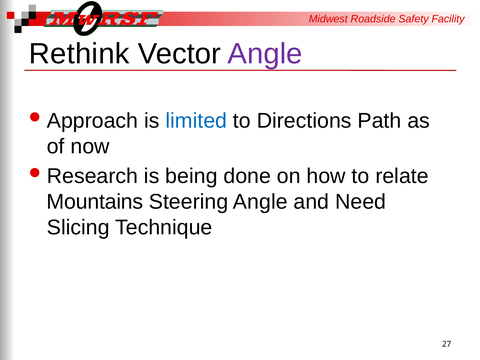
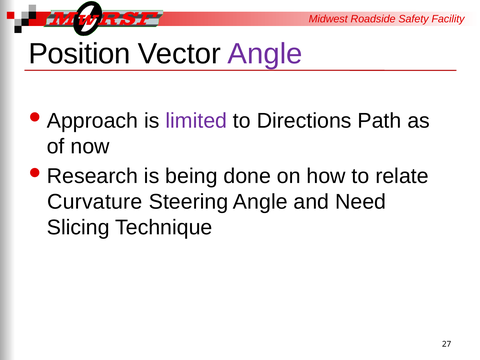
Rethink: Rethink -> Position
limited colour: blue -> purple
Mountains: Mountains -> Curvature
